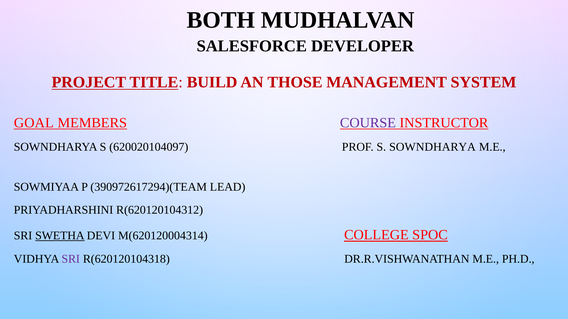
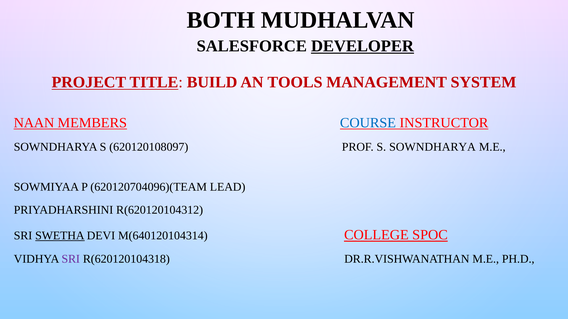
DEVELOPER underline: none -> present
THOSE: THOSE -> TOOLS
GOAL: GOAL -> NAAN
COURSE colour: purple -> blue
620020104097: 620020104097 -> 620120108097
390972617294)(TEAM: 390972617294)(TEAM -> 620120704096)(TEAM
M(620120004314: M(620120004314 -> M(640120104314
